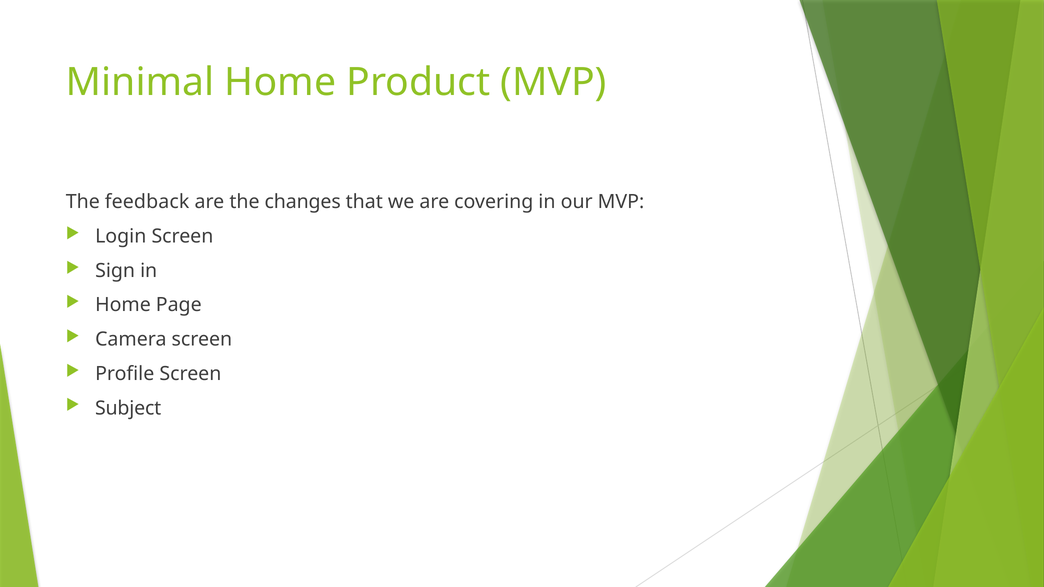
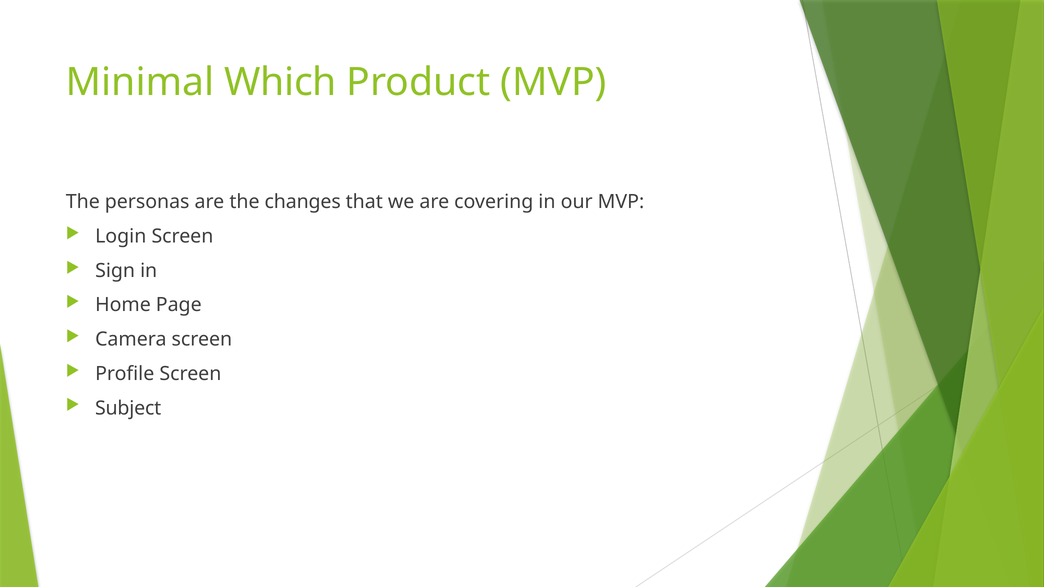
Minimal Home: Home -> Which
feedback: feedback -> personas
